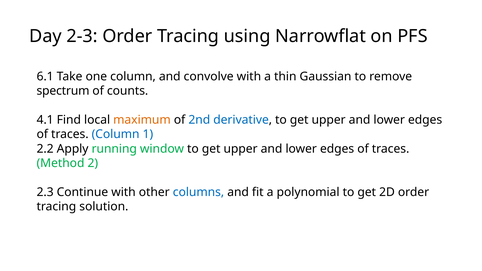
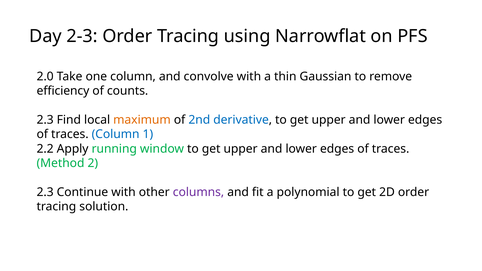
6.1: 6.1 -> 2.0
spectrum: spectrum -> efficiency
4.1 at (45, 120): 4.1 -> 2.3
columns colour: blue -> purple
